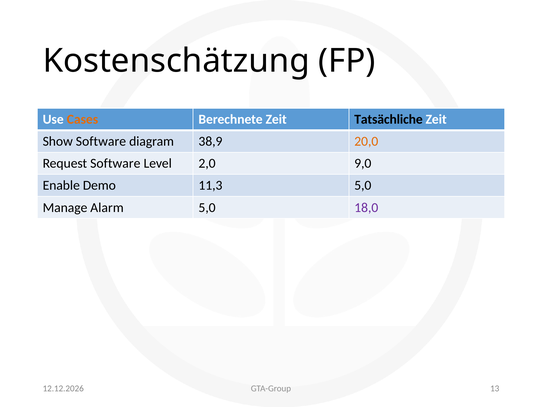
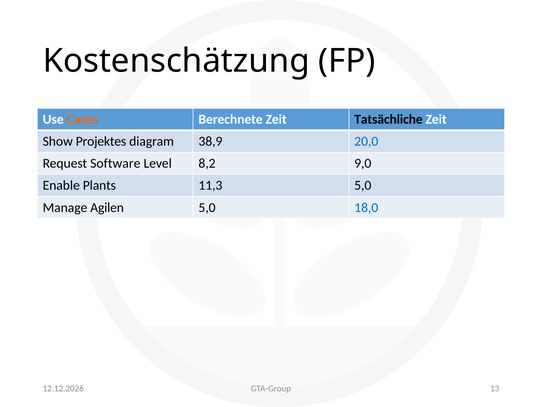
Show Software: Software -> Projektes
20,0 colour: orange -> blue
2,0: 2,0 -> 8,2
Demo: Demo -> Plants
Alarm: Alarm -> Agilen
18,0 colour: purple -> blue
